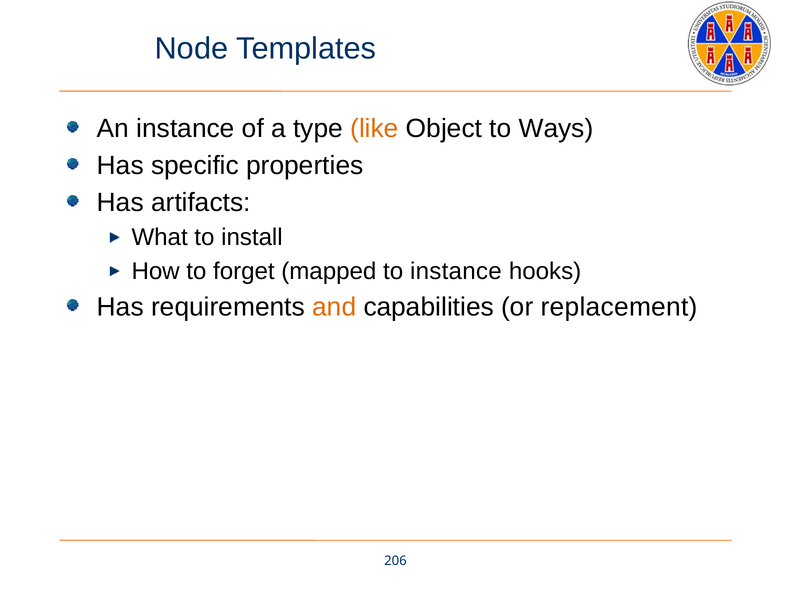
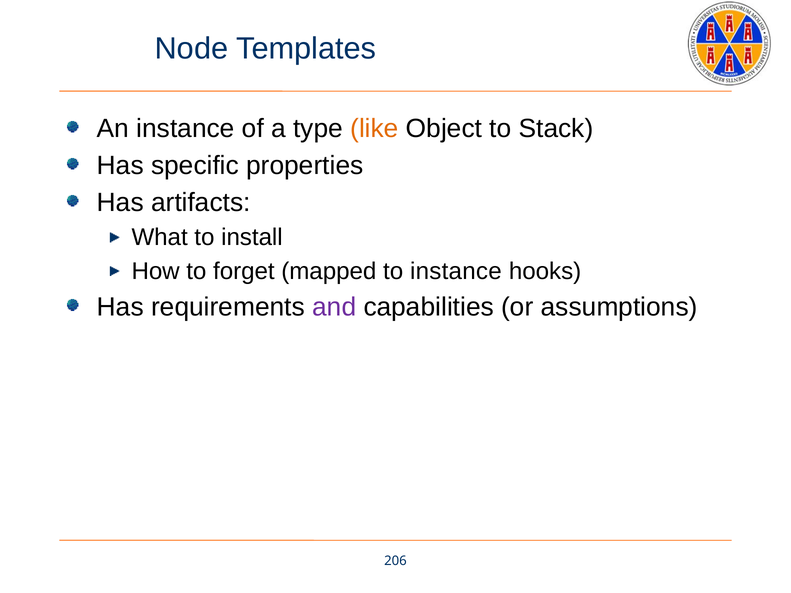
Ways: Ways -> Stack
and colour: orange -> purple
replacement: replacement -> assumptions
